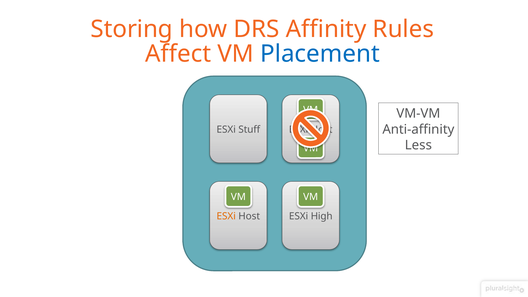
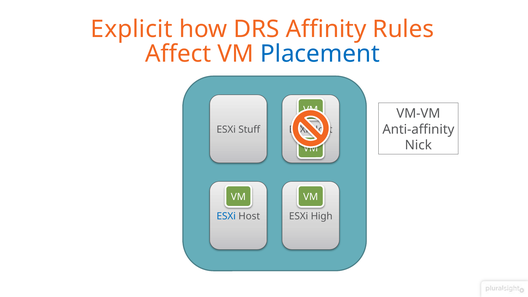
Storing: Storing -> Explicit
Less: Less -> Nick
ESXi at (226, 216) colour: orange -> blue
